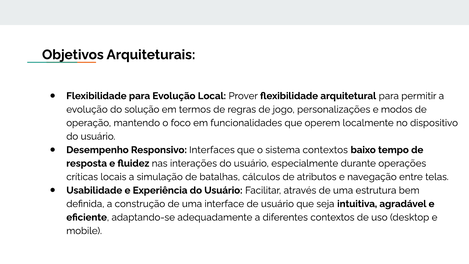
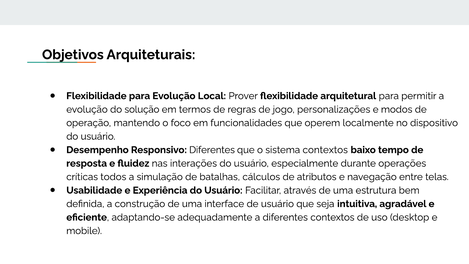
Responsivo Interfaces: Interfaces -> Diferentes
locais: locais -> todos
